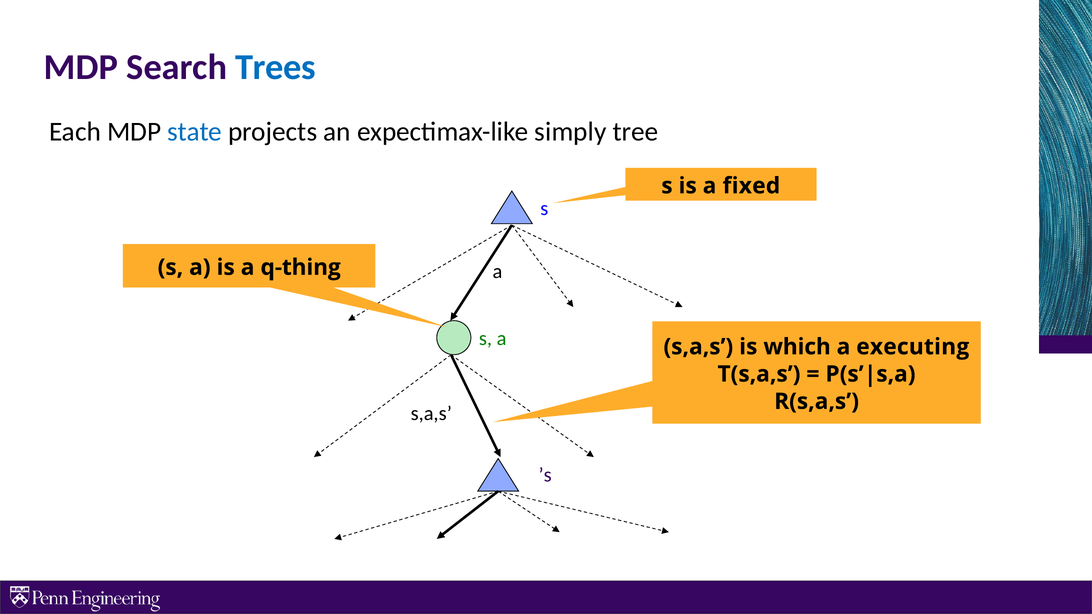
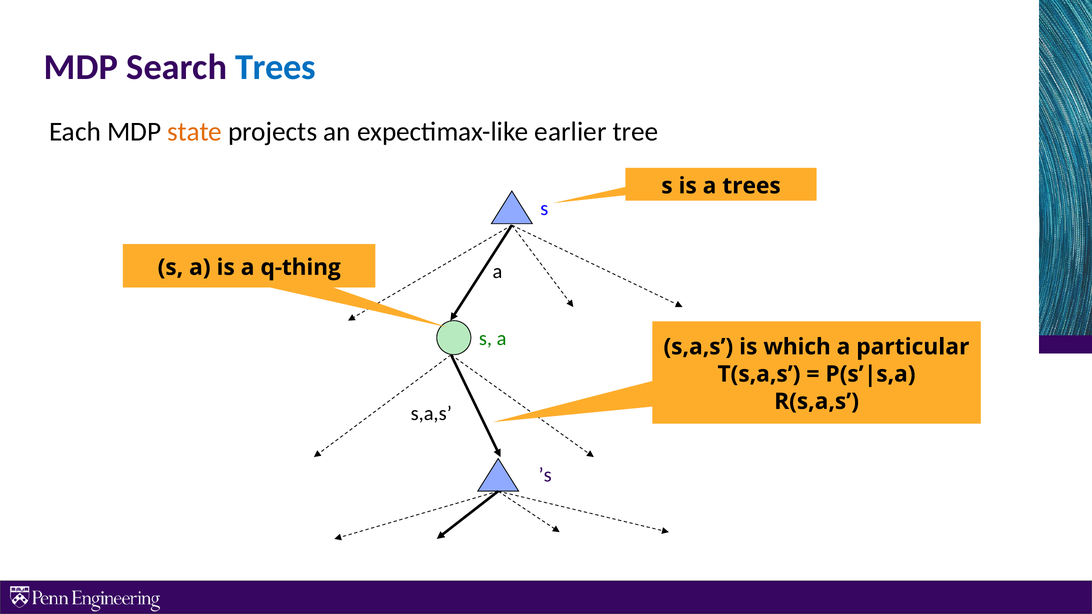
state colour: blue -> orange
simply: simply -> earlier
a fixed: fixed -> trees
executing: executing -> particular
